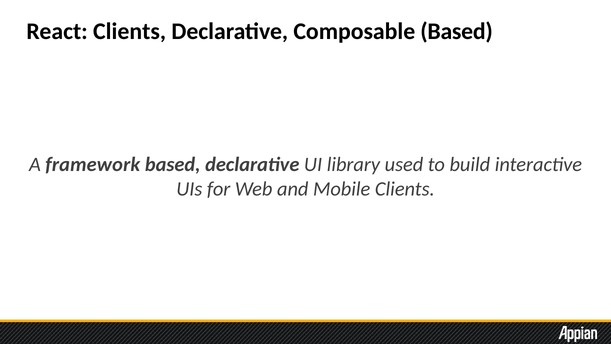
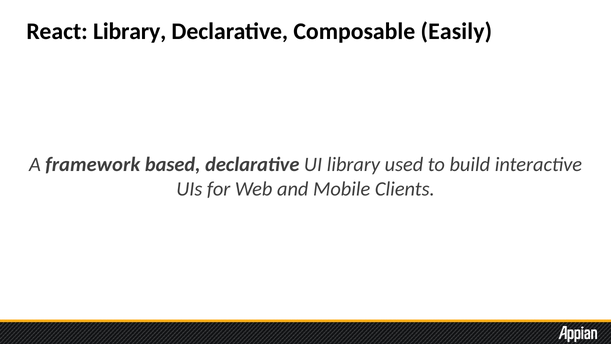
React Clients: Clients -> Library
Composable Based: Based -> Easily
